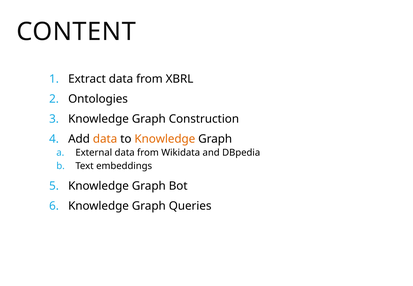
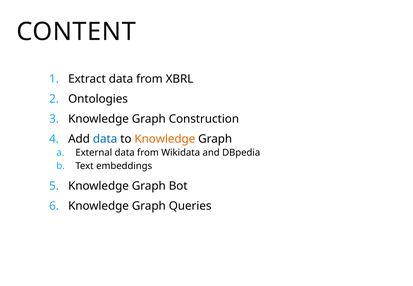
data at (105, 139) colour: orange -> blue
